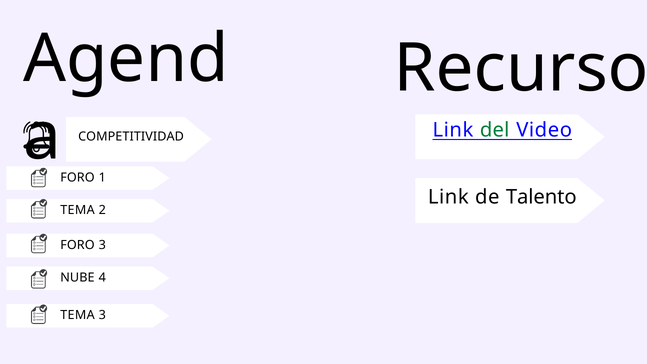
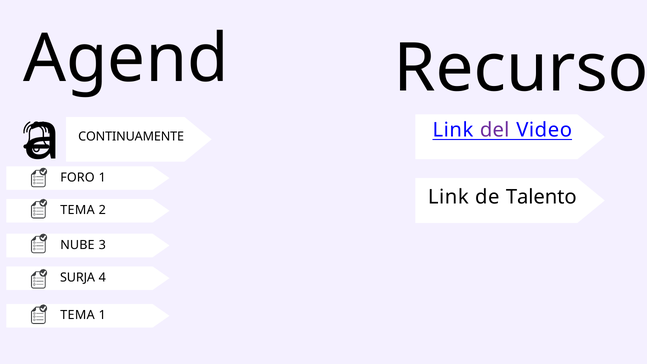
del colour: green -> purple
COMPETITIVIDAD: COMPETITIVIDAD -> CONTINUAMENTE
FORO at (77, 245): FORO -> NUBE
NUBE: NUBE -> SURJA
TEMA 3: 3 -> 1
